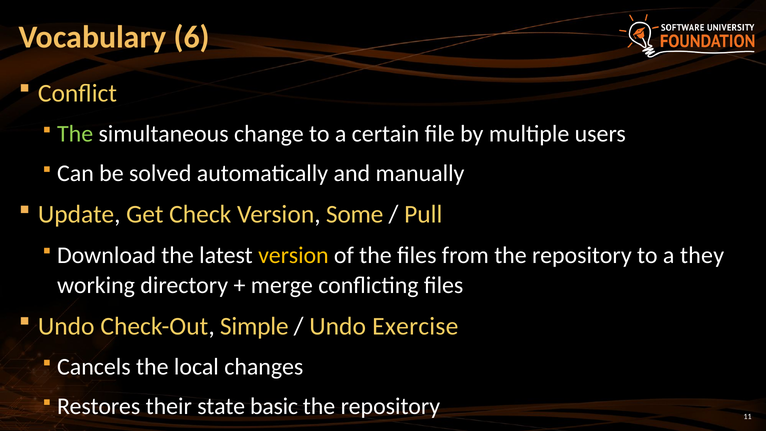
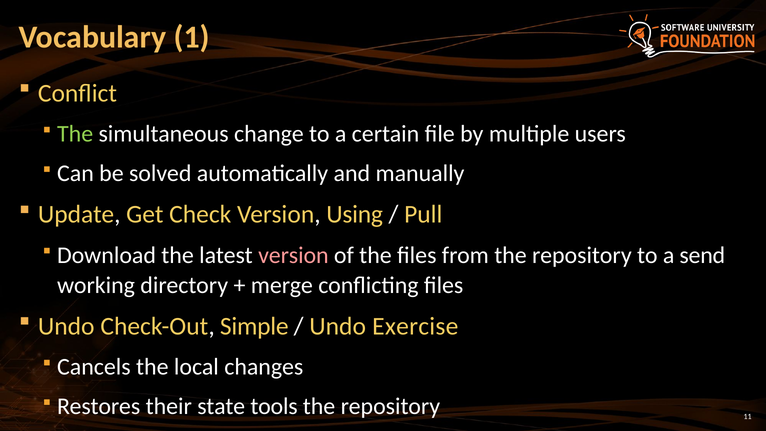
6: 6 -> 1
Some: Some -> Using
version at (293, 255) colour: yellow -> pink
they: they -> send
basic: basic -> tools
